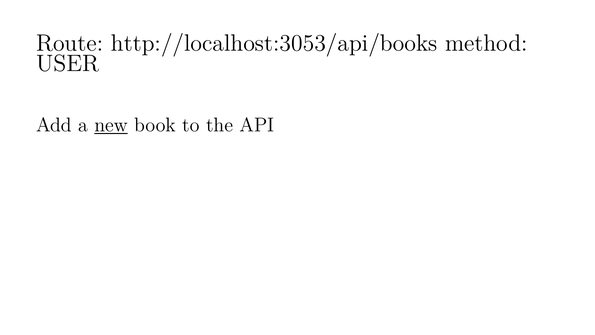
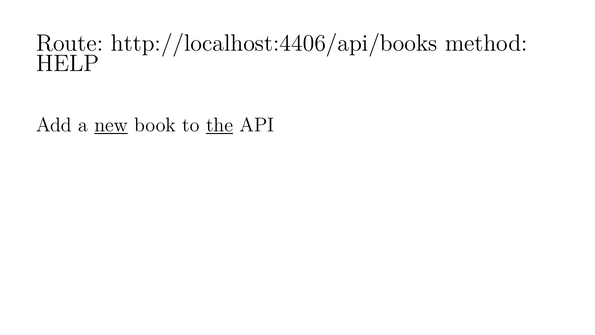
http://localhost:3053/api/books: http://localhost:3053/api/books -> http://localhost:4406/api/books
USER: USER -> HELP
the underline: none -> present
